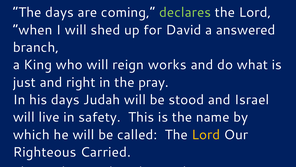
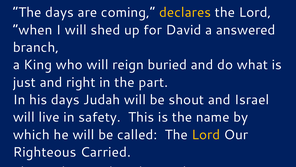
declares colour: light green -> yellow
works: works -> buried
pray: pray -> part
stood: stood -> shout
